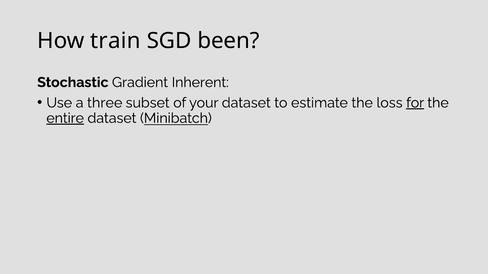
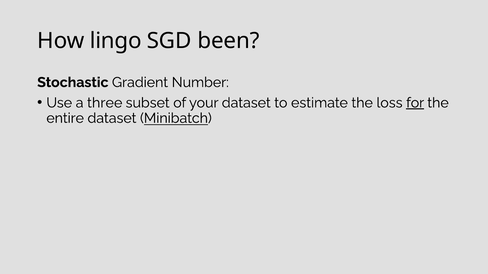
train: train -> lingo
Inherent: Inherent -> Number
entire underline: present -> none
